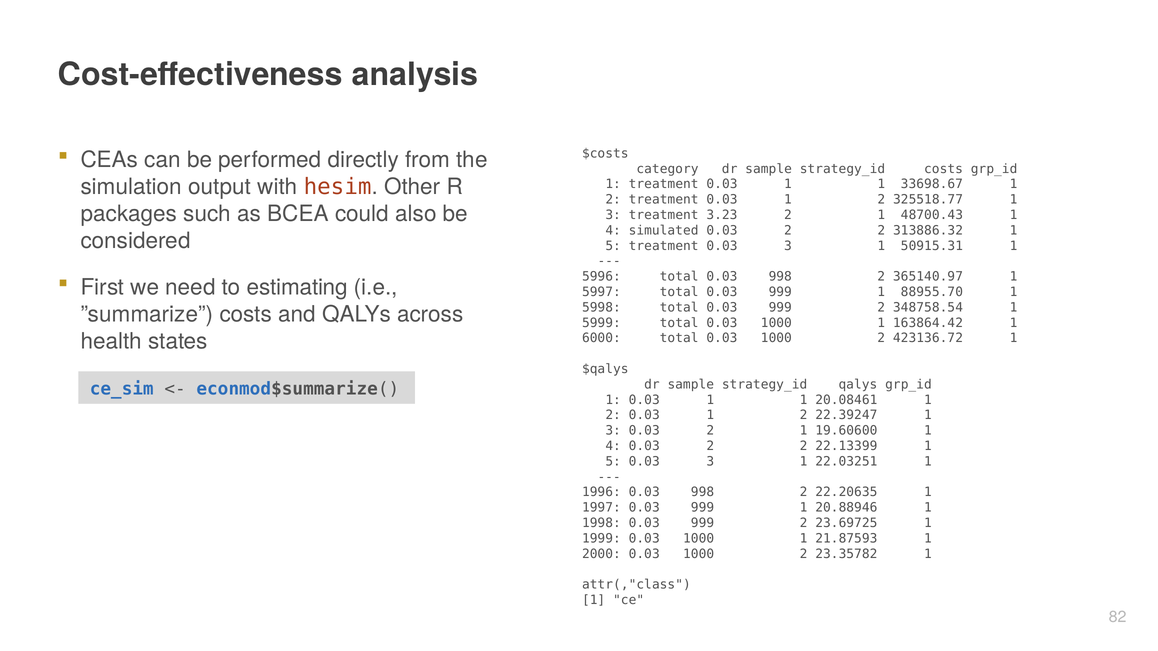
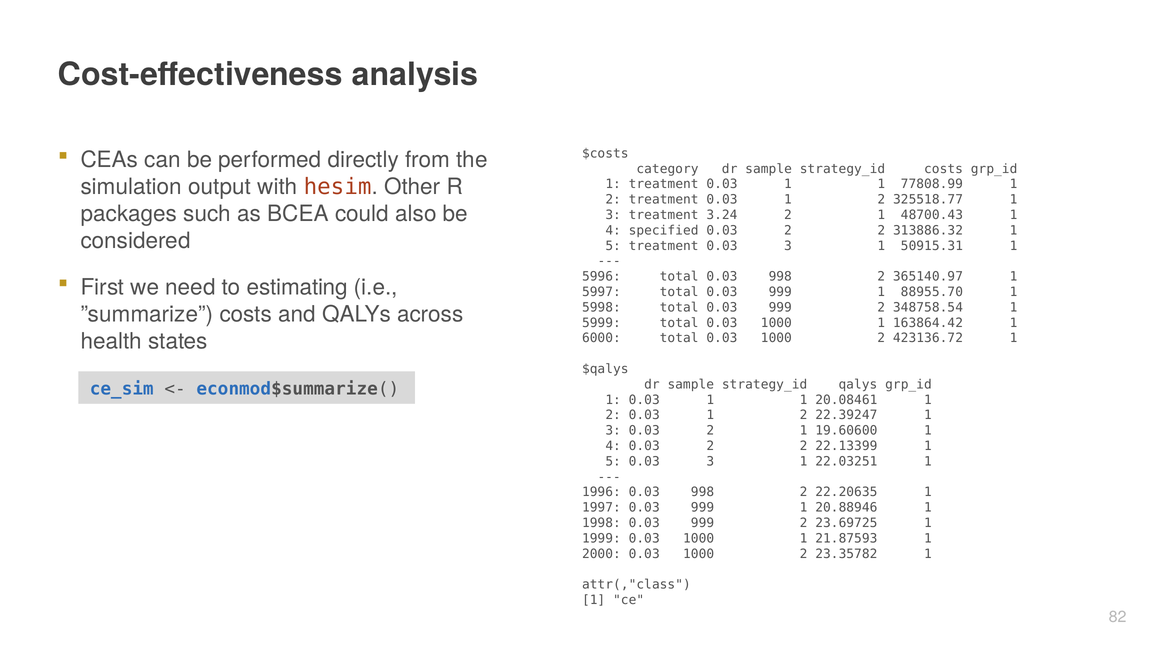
33698.67: 33698.67 -> 77808.99
3.23: 3.23 -> 3.24
simulated: simulated -> specified
